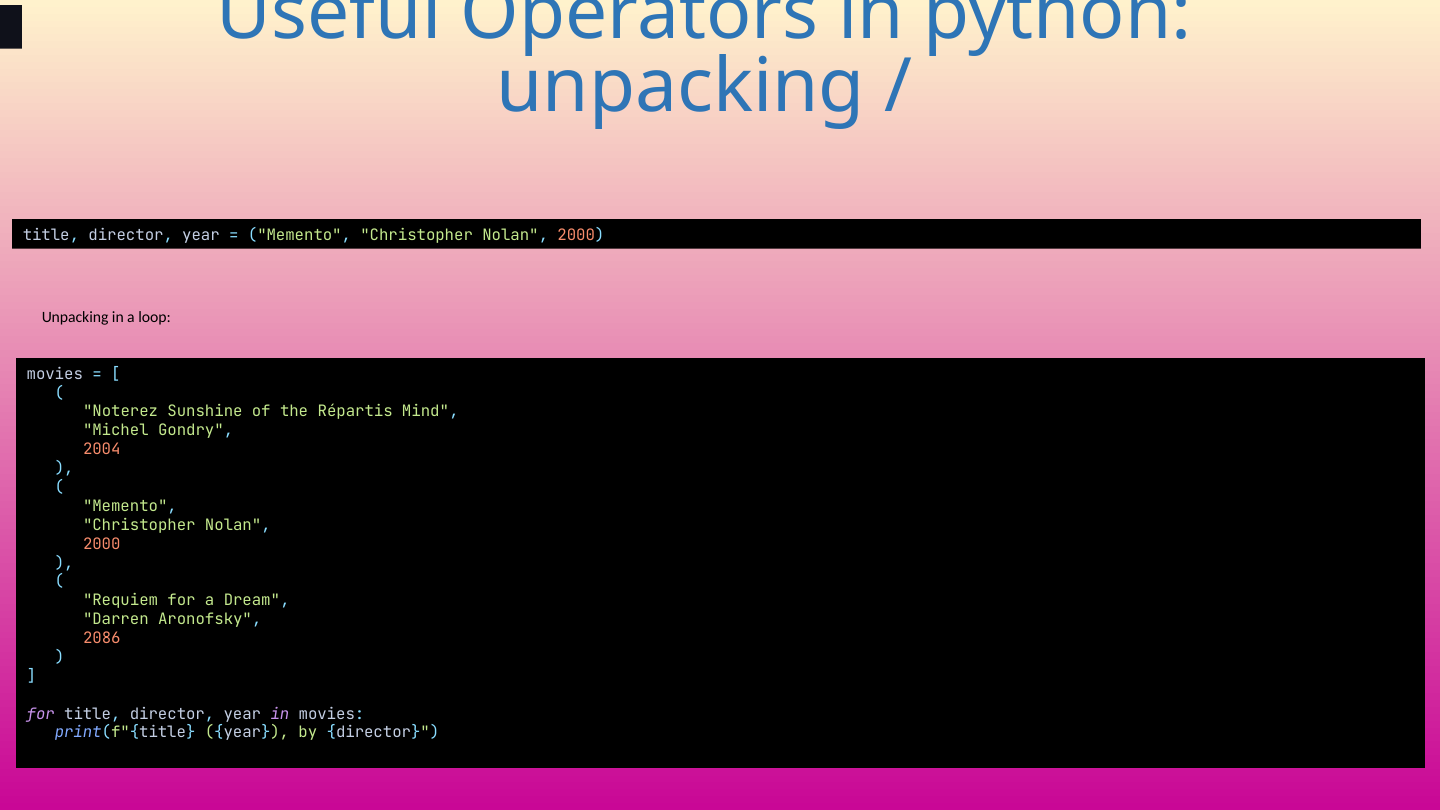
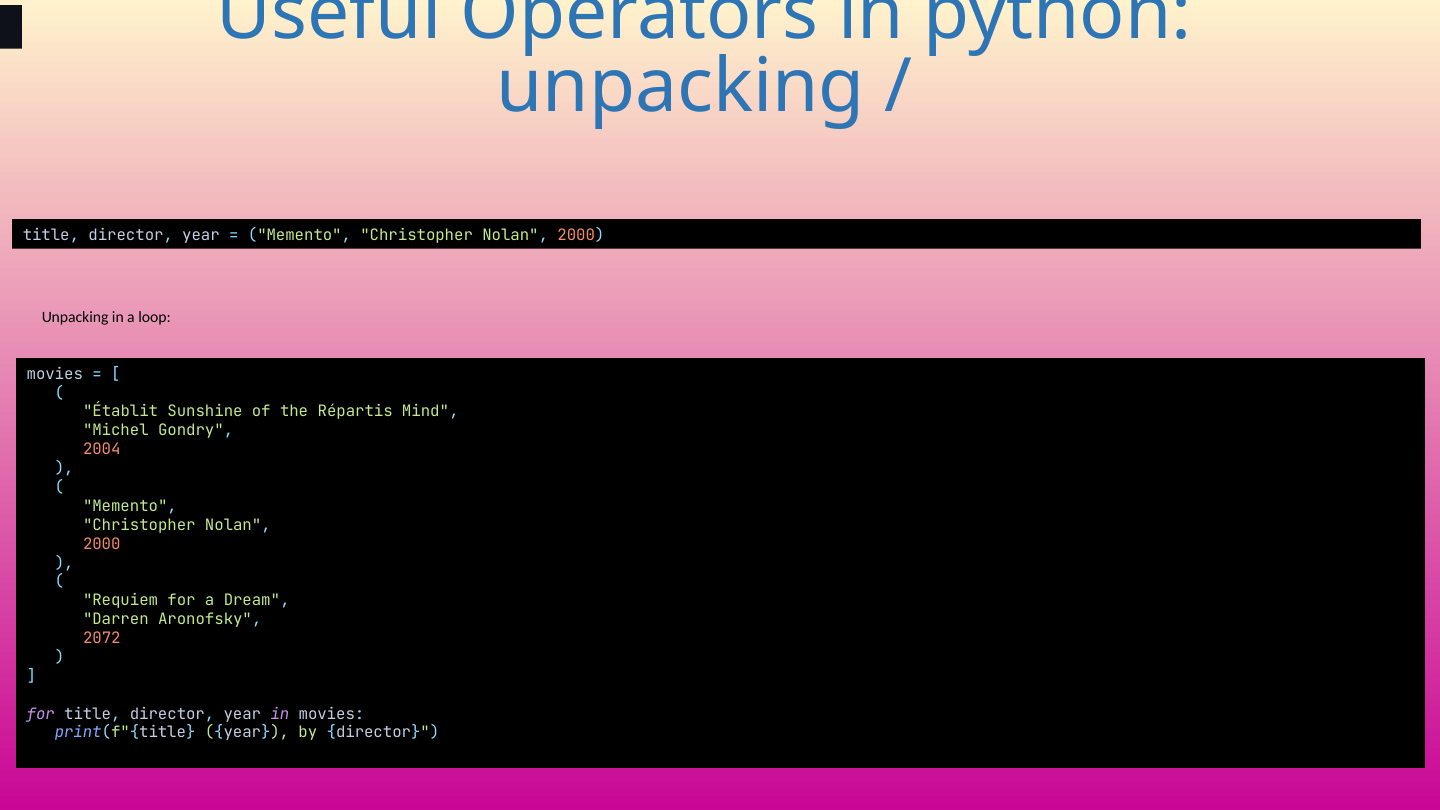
Noterez: Noterez -> Établit
2086: 2086 -> 2072
